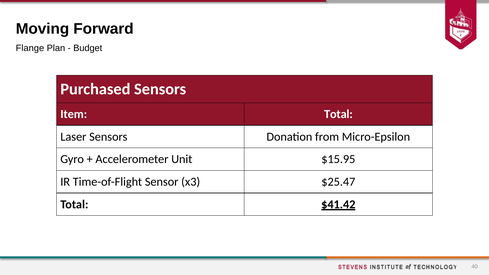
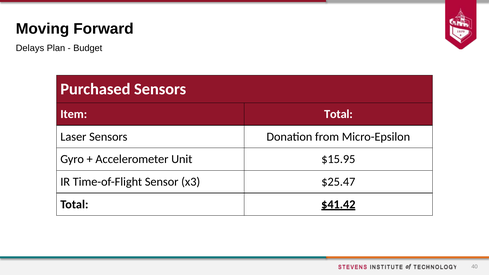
Flange: Flange -> Delays
